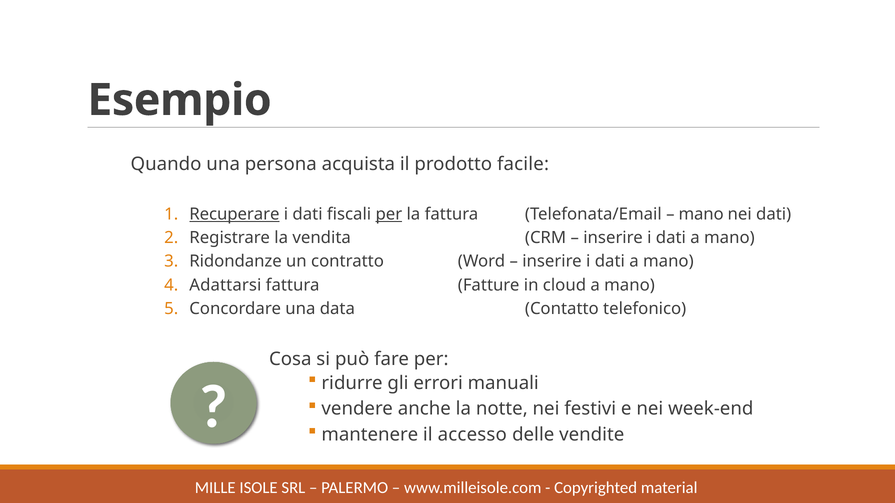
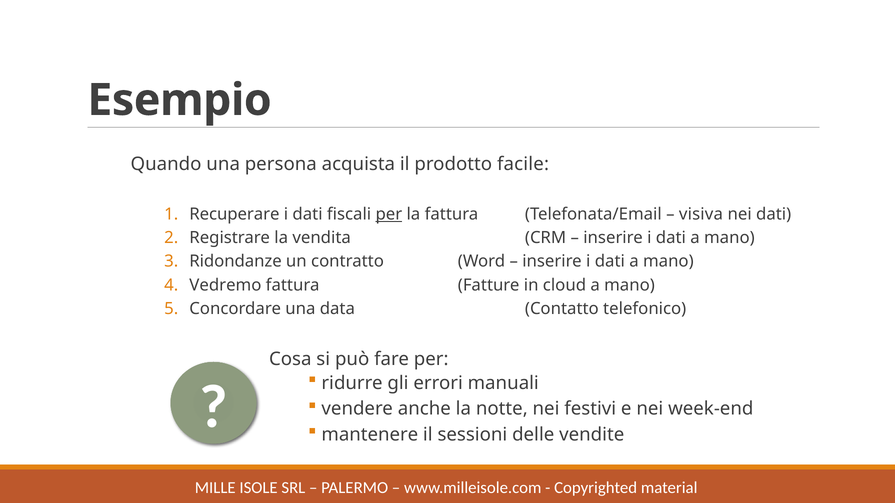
Recuperare underline: present -> none
mano at (701, 214): mano -> visiva
Adattarsi: Adattarsi -> Vedremo
accesso: accesso -> sessioni
